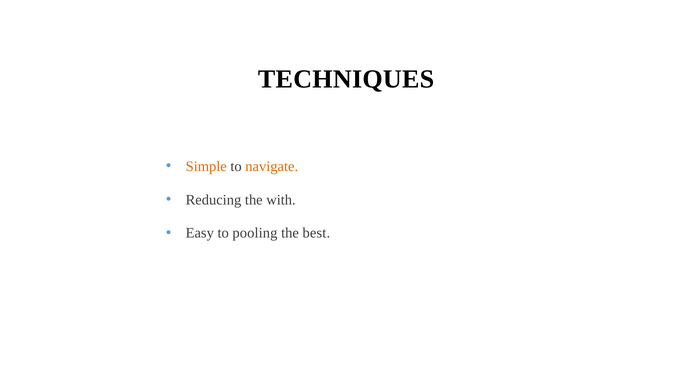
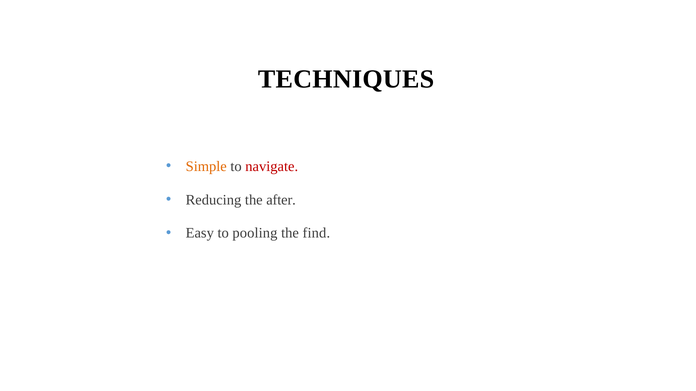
navigate colour: orange -> red
with: with -> after
best: best -> find
